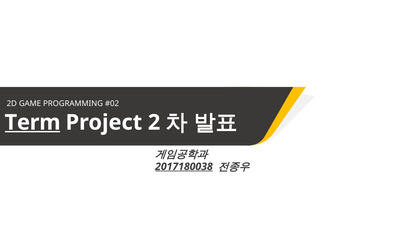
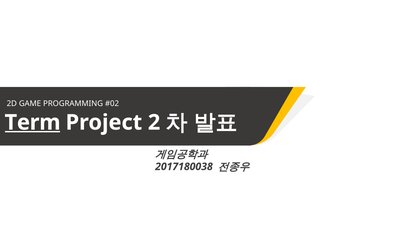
2017180038 underline: present -> none
